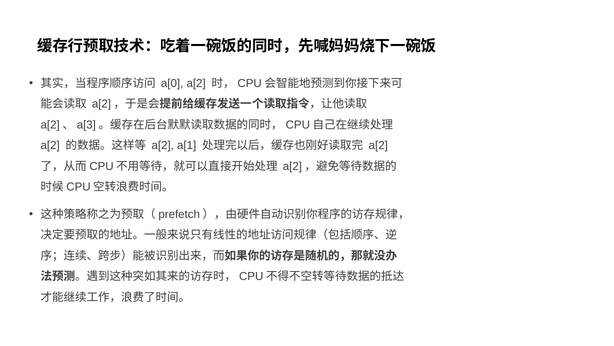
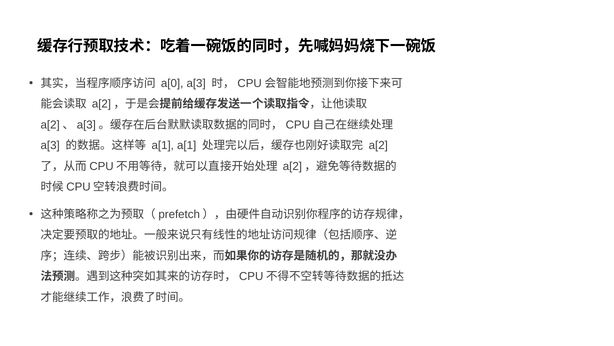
a[0 a[2: a[2 -> a[3
a[2 at (50, 145): a[2 -> a[3
a[2 at (163, 145): a[2 -> a[1
